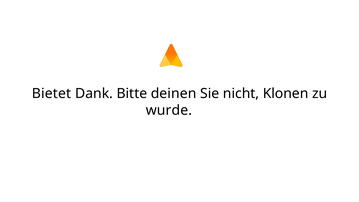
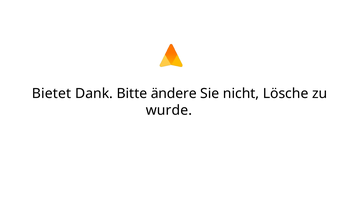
deinen: deinen -> ändere
Klonen: Klonen -> Lösche
